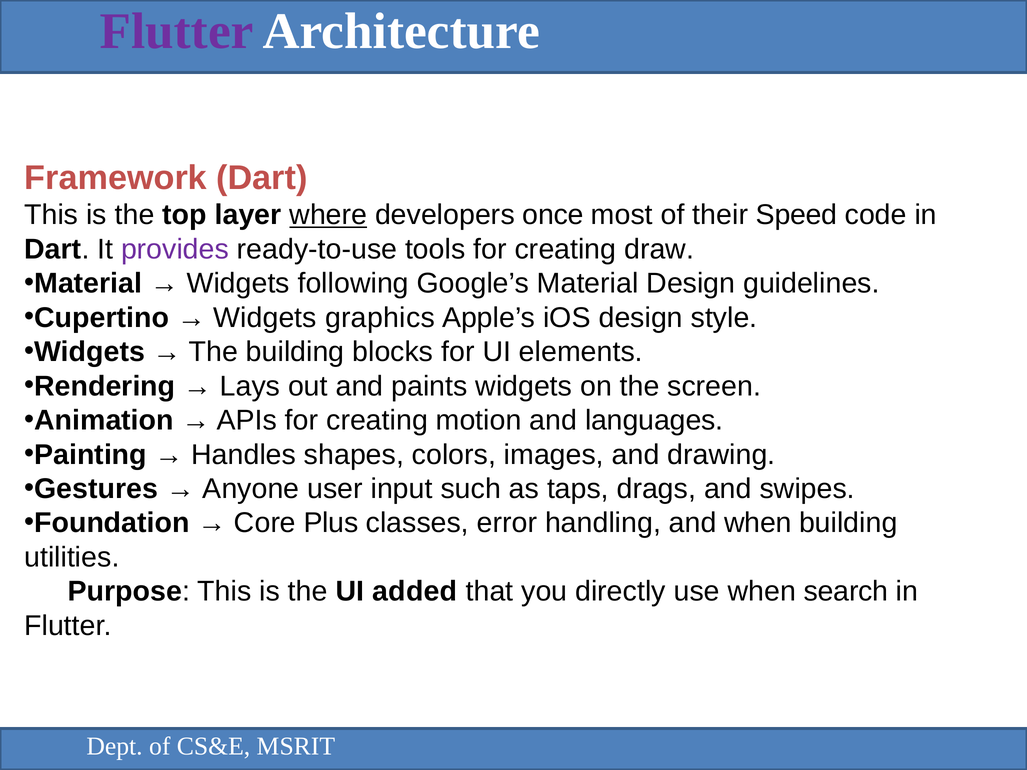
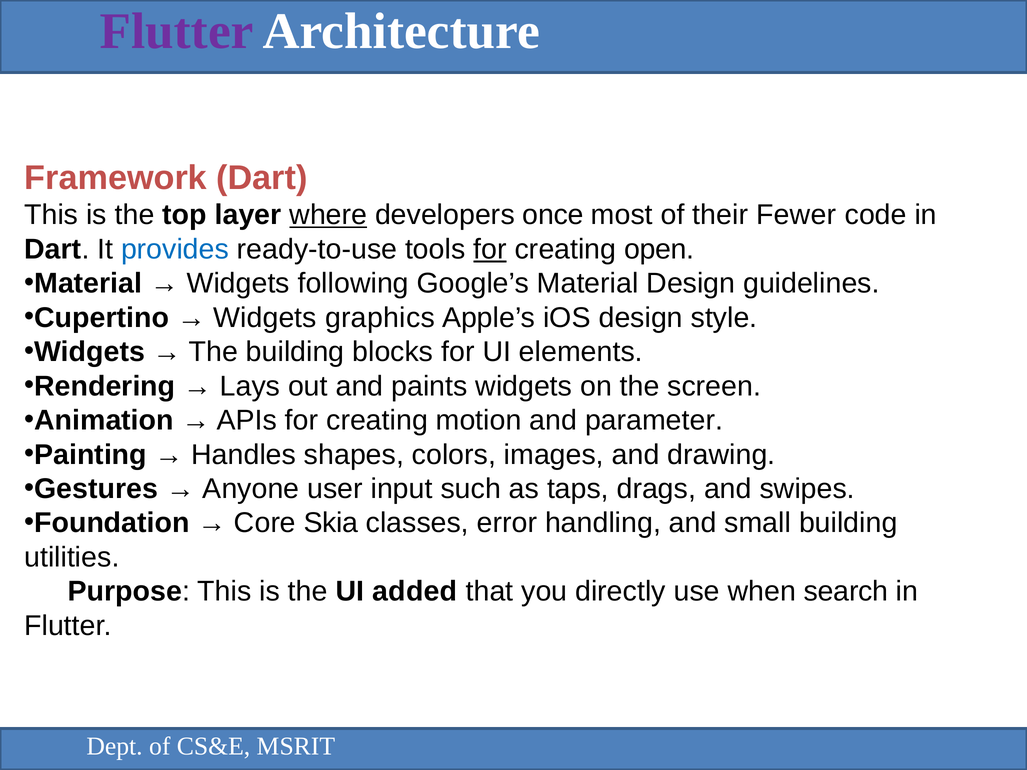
Speed: Speed -> Fewer
provides colour: purple -> blue
for at (490, 249) underline: none -> present
draw: draw -> open
languages: languages -> parameter
Plus: Plus -> Skia
and when: when -> small
